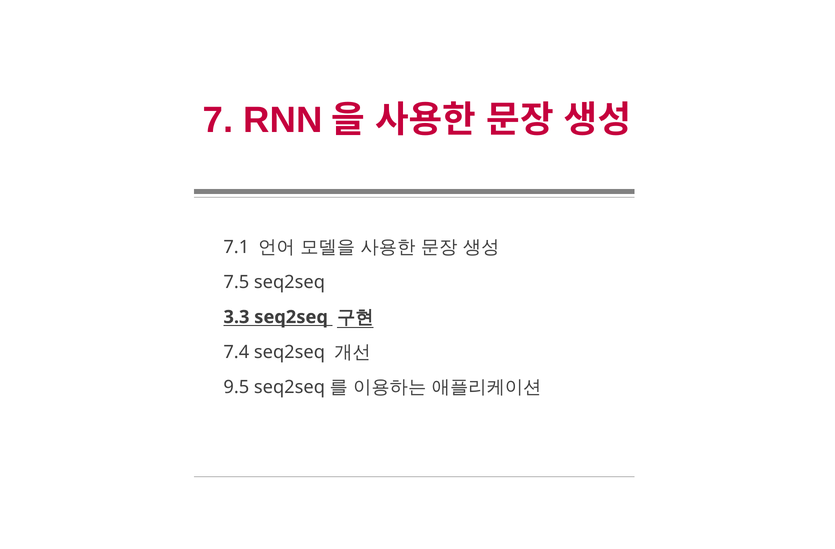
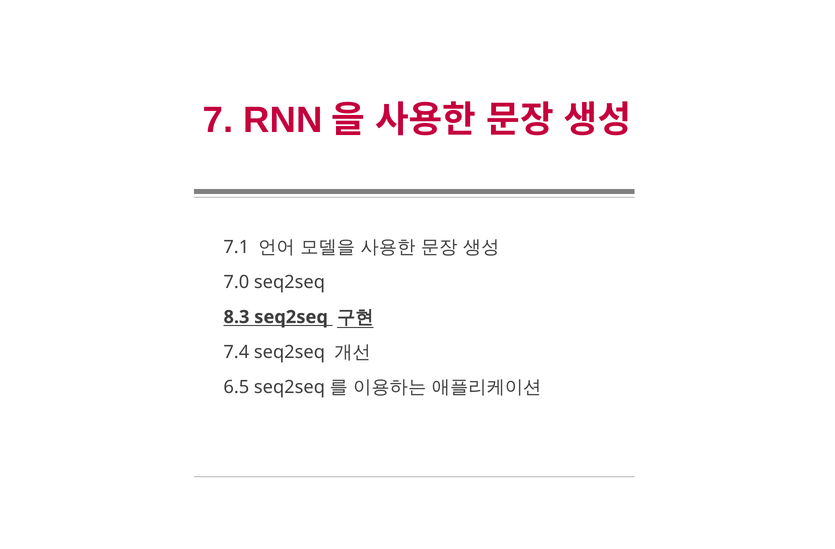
7.5: 7.5 -> 7.0
3.3: 3.3 -> 8.3
9.5: 9.5 -> 6.5
